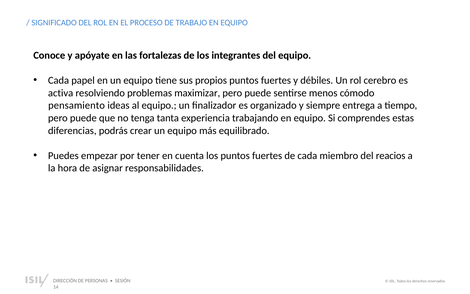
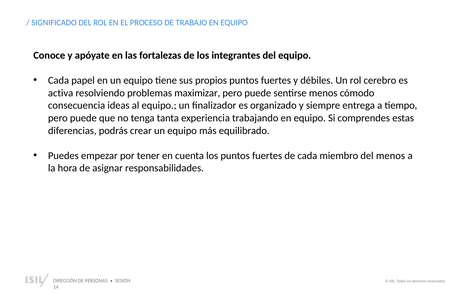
pensamiento: pensamiento -> consecuencia
del reacios: reacios -> menos
